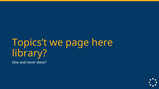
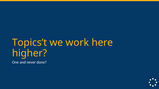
page: page -> work
library: library -> higher
